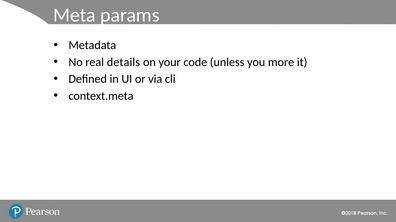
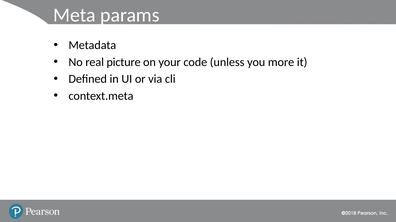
details: details -> picture
